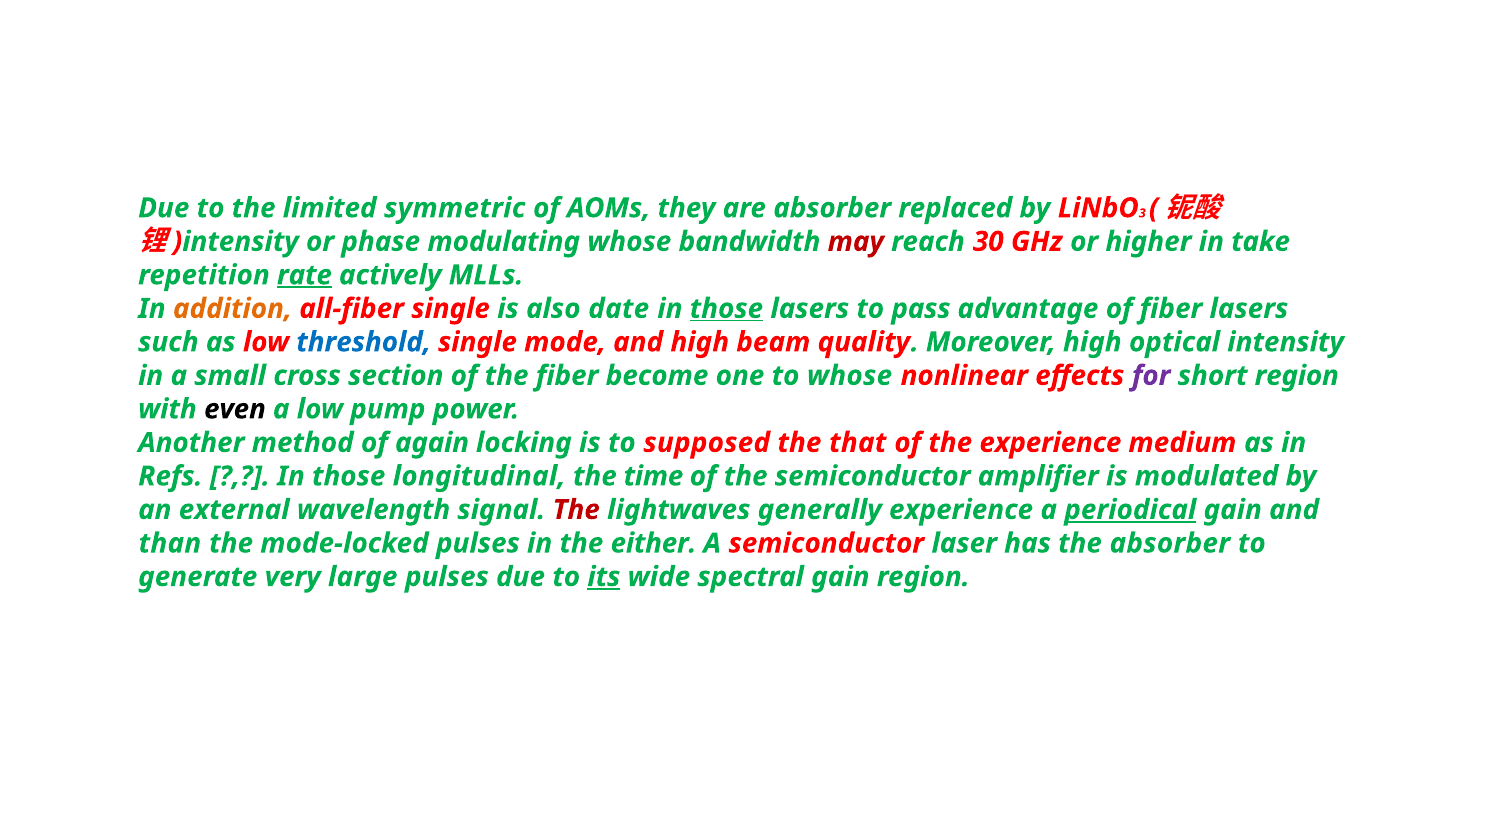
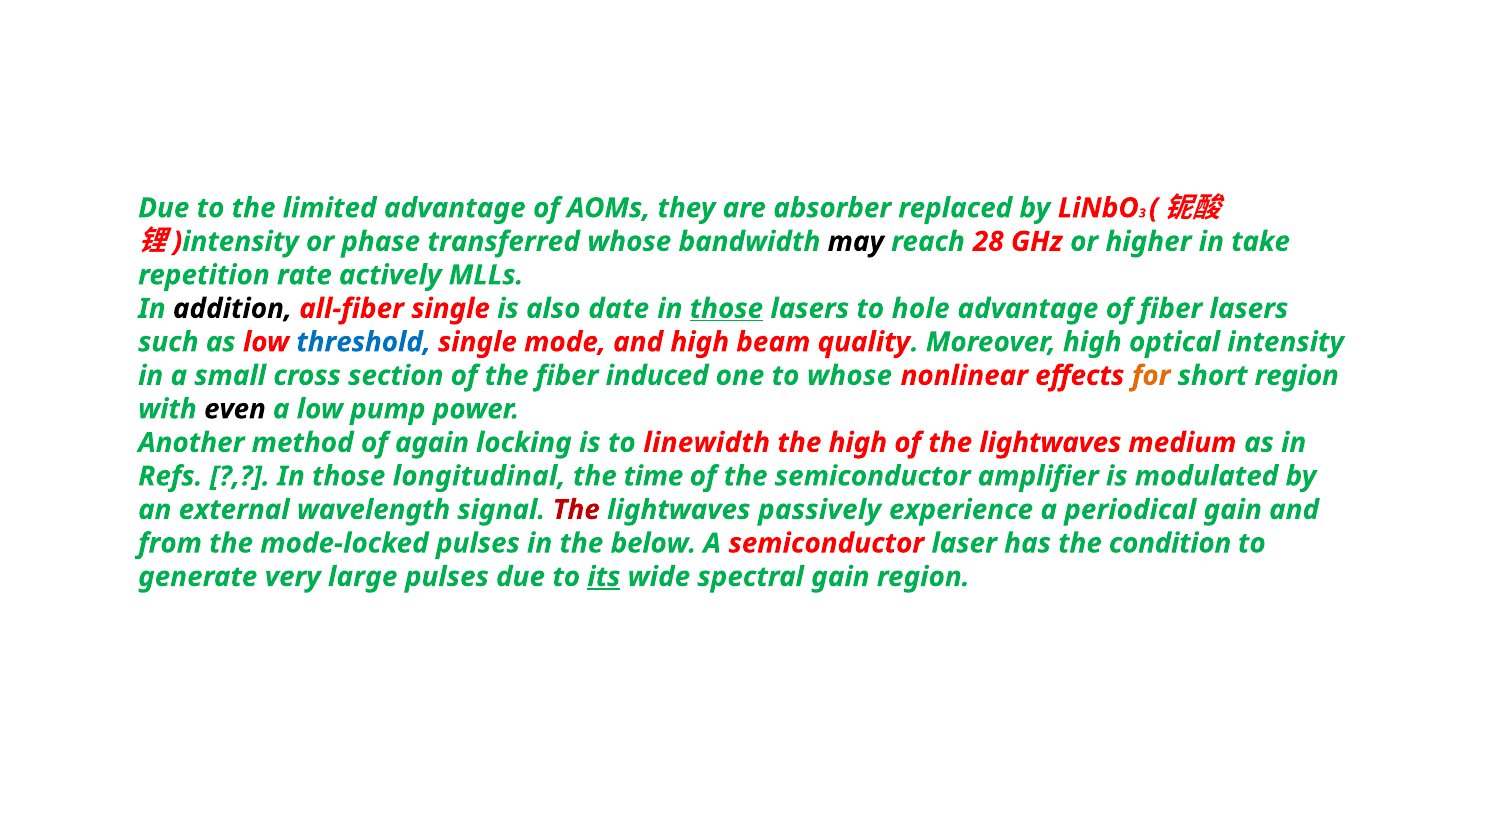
limited symmetric: symmetric -> advantage
modulating: modulating -> transferred
may colour: red -> black
30: 30 -> 28
rate underline: present -> none
addition colour: orange -> black
pass: pass -> hole
become: become -> induced
for colour: purple -> orange
supposed: supposed -> linewidth
the that: that -> high
of the experience: experience -> lightwaves
generally: generally -> passively
periodical underline: present -> none
than: than -> from
either: either -> below
the absorber: absorber -> condition
